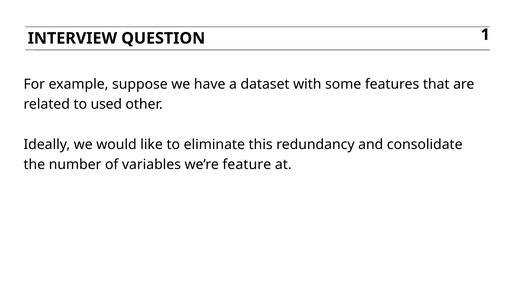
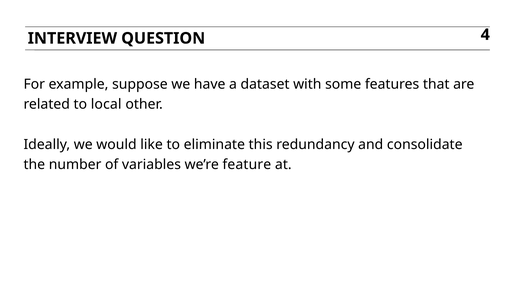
1: 1 -> 4
used: used -> local
